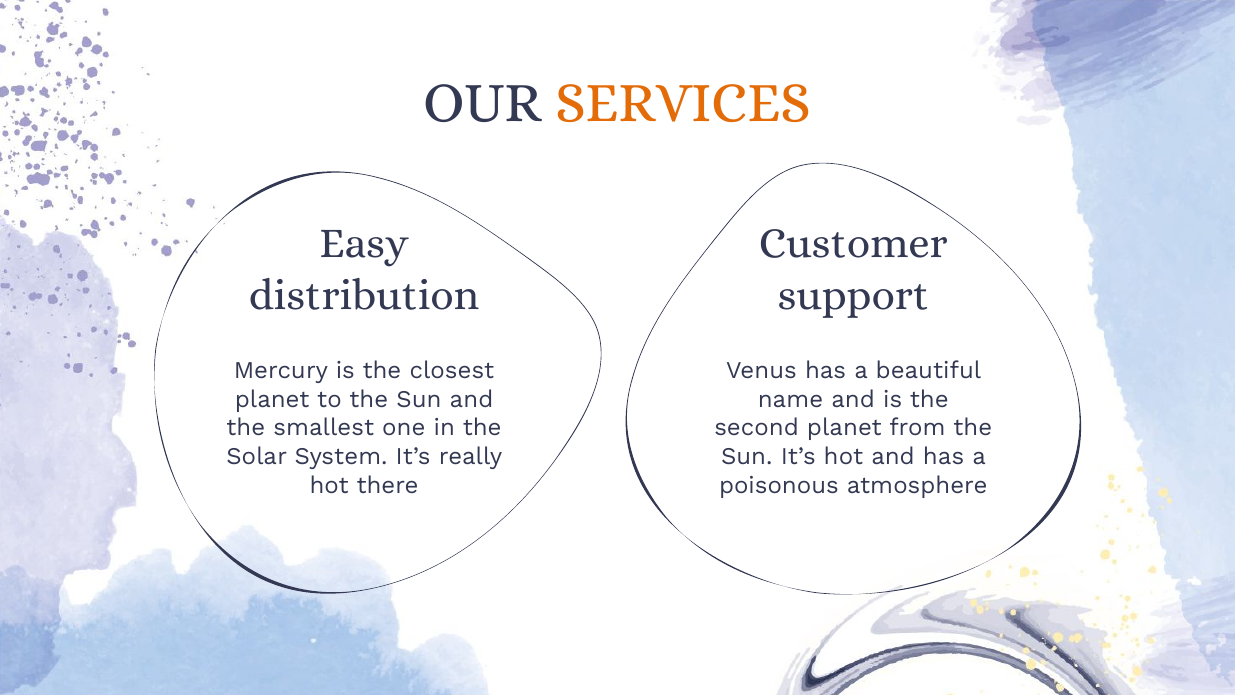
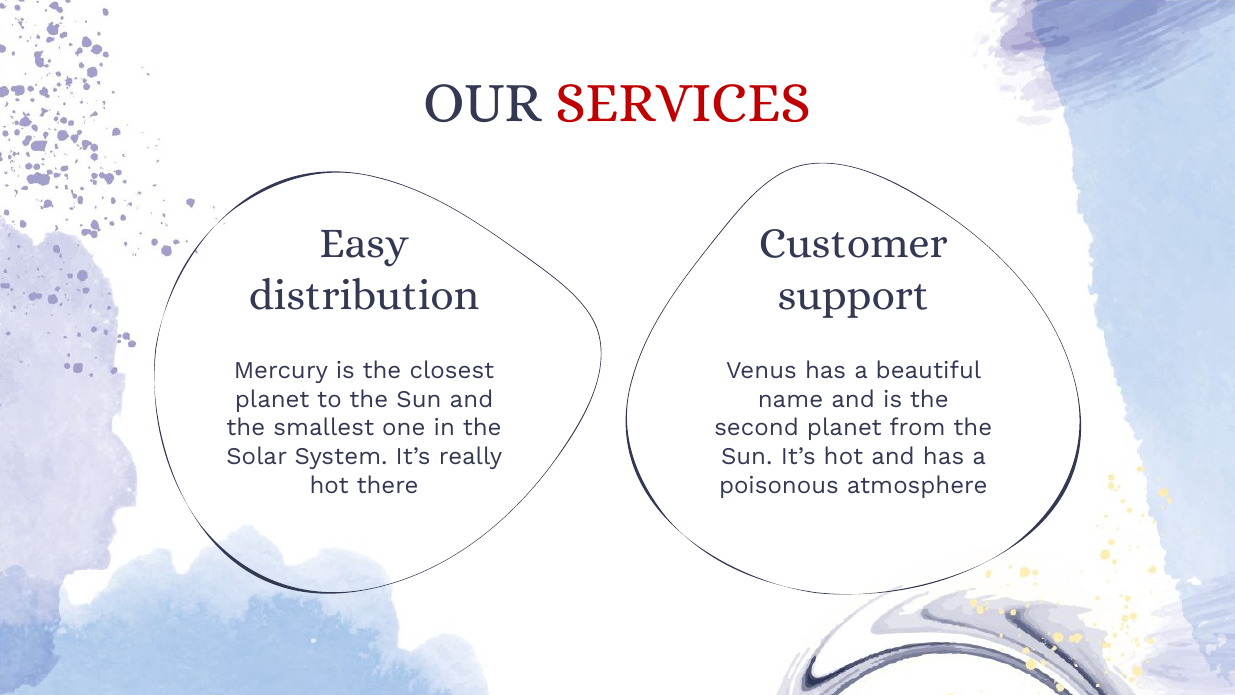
SERVICES colour: orange -> red
